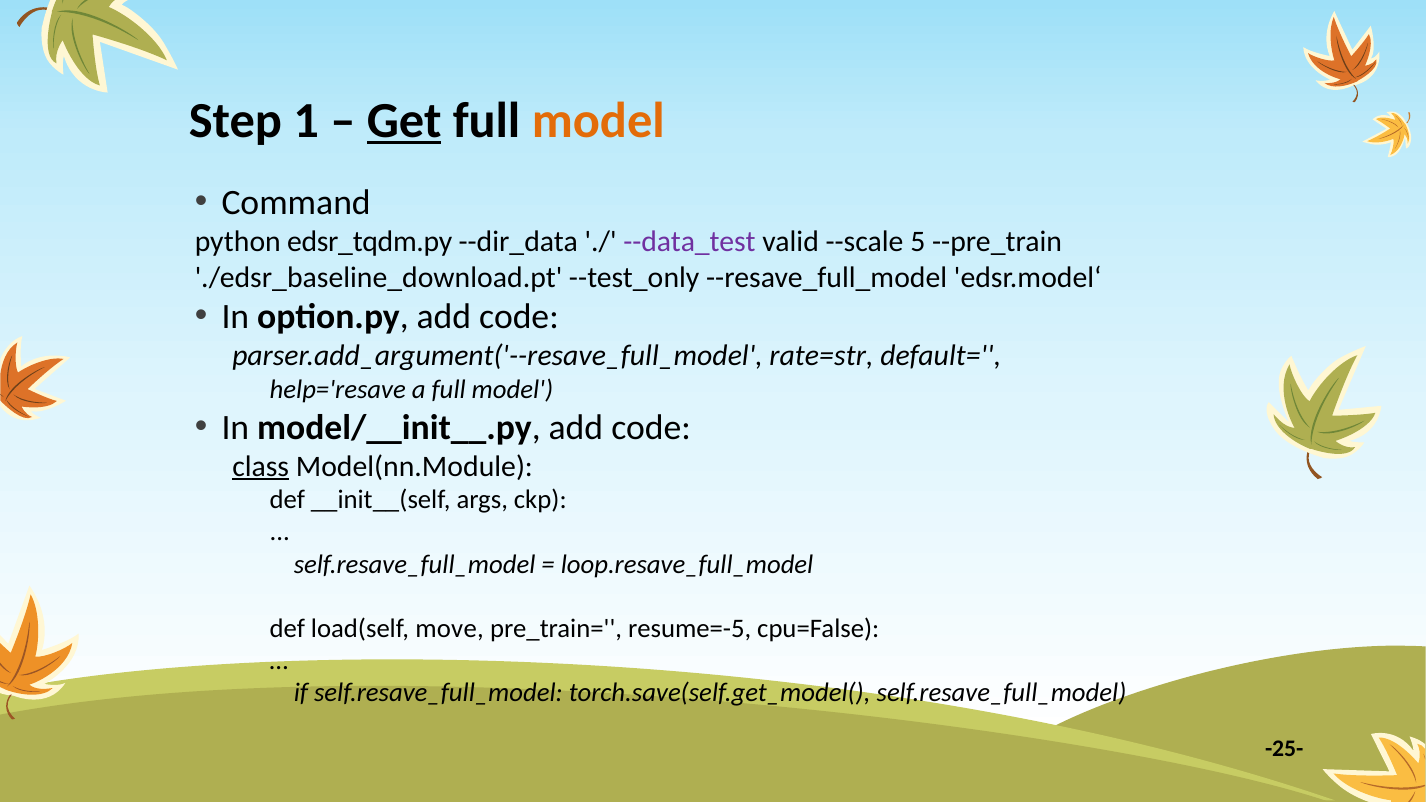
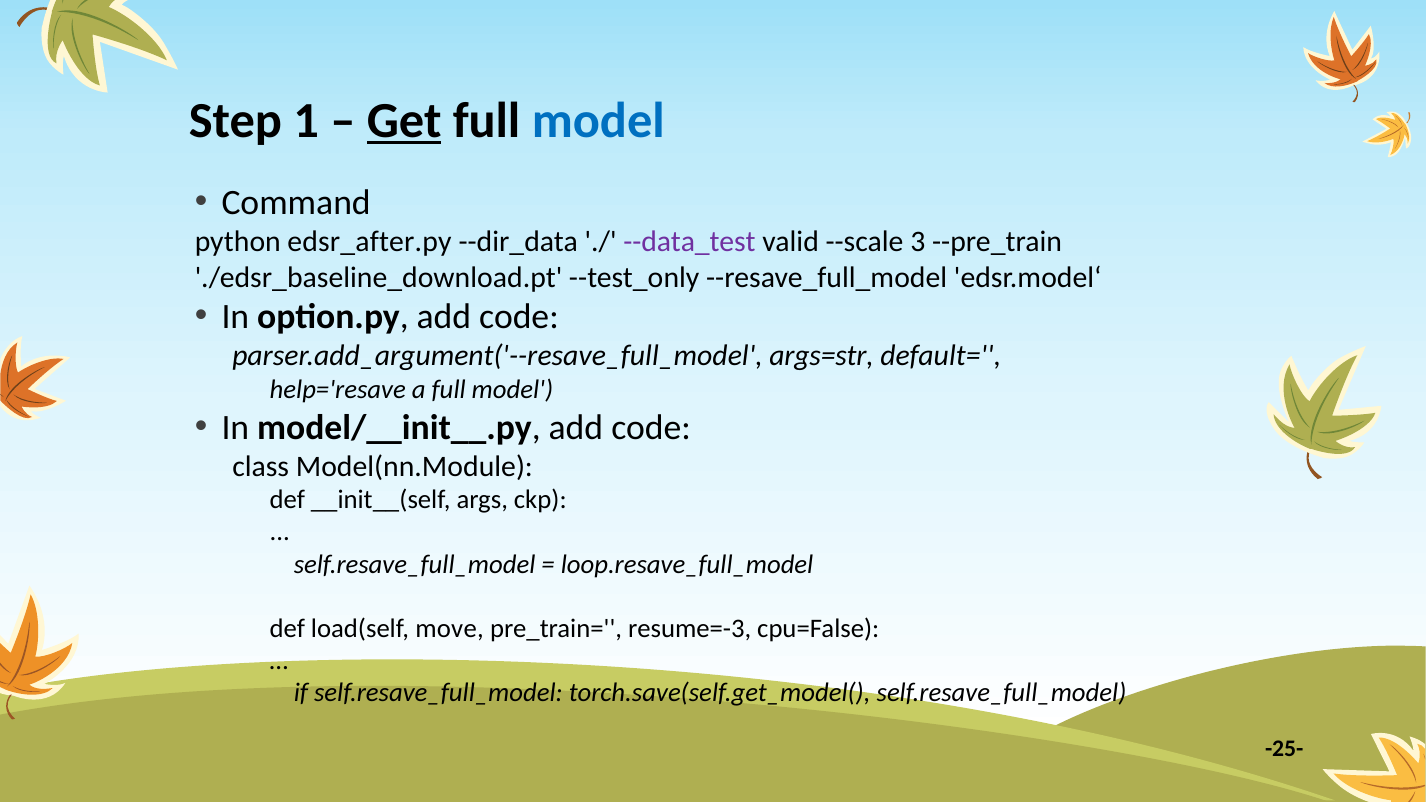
model at (598, 121) colour: orange -> blue
edsr_tqdm.py: edsr_tqdm.py -> edsr_after.py
5: 5 -> 3
rate=str: rate=str -> args=str
class underline: present -> none
resume=-5: resume=-5 -> resume=-3
